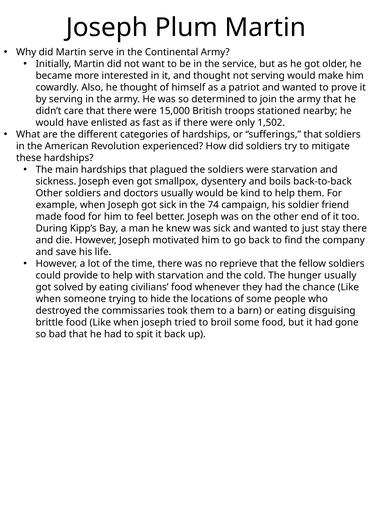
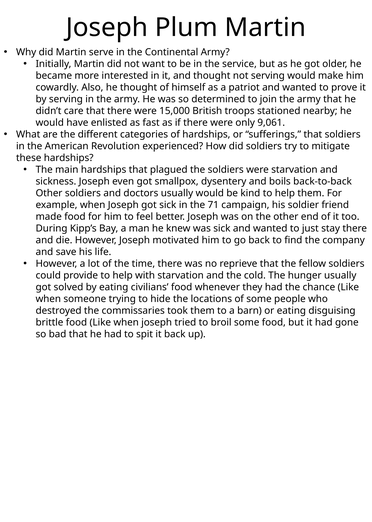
1,502: 1,502 -> 9,061
74: 74 -> 71
